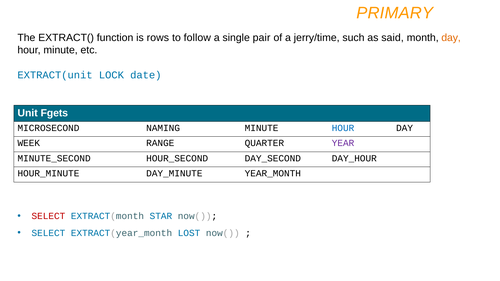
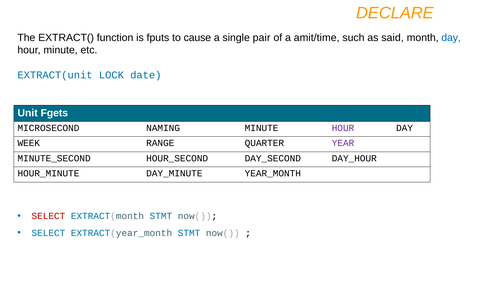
PRIMARY: PRIMARY -> DECLARE
rows: rows -> fputs
follow: follow -> cause
jerry/time: jerry/time -> amit/time
day at (451, 38) colour: orange -> blue
HOUR at (343, 128) colour: blue -> purple
EXTRACT(month STAR: STAR -> STMT
EXTRACT(year_month LOST: LOST -> STMT
